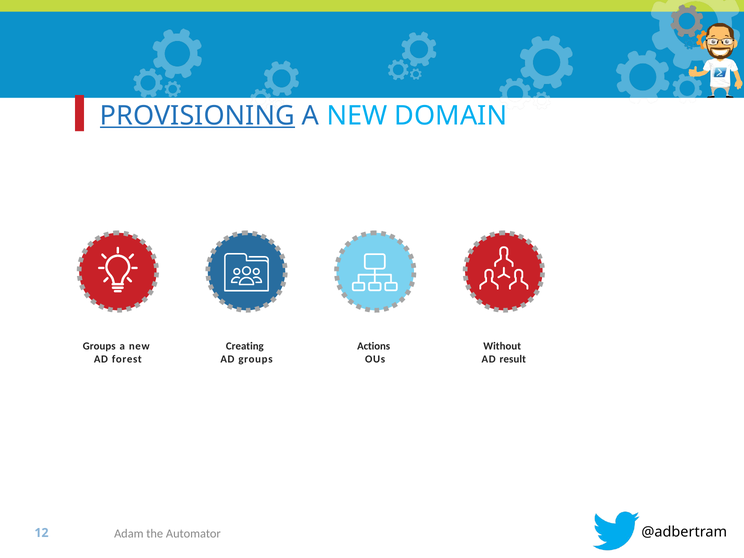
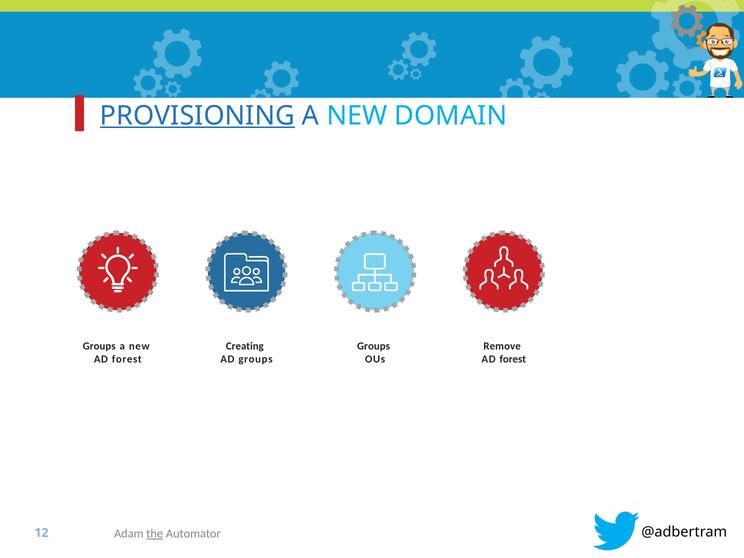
Actions at (374, 346): Actions -> Groups
Without: Without -> Remove
result at (513, 359): result -> forest
the underline: none -> present
